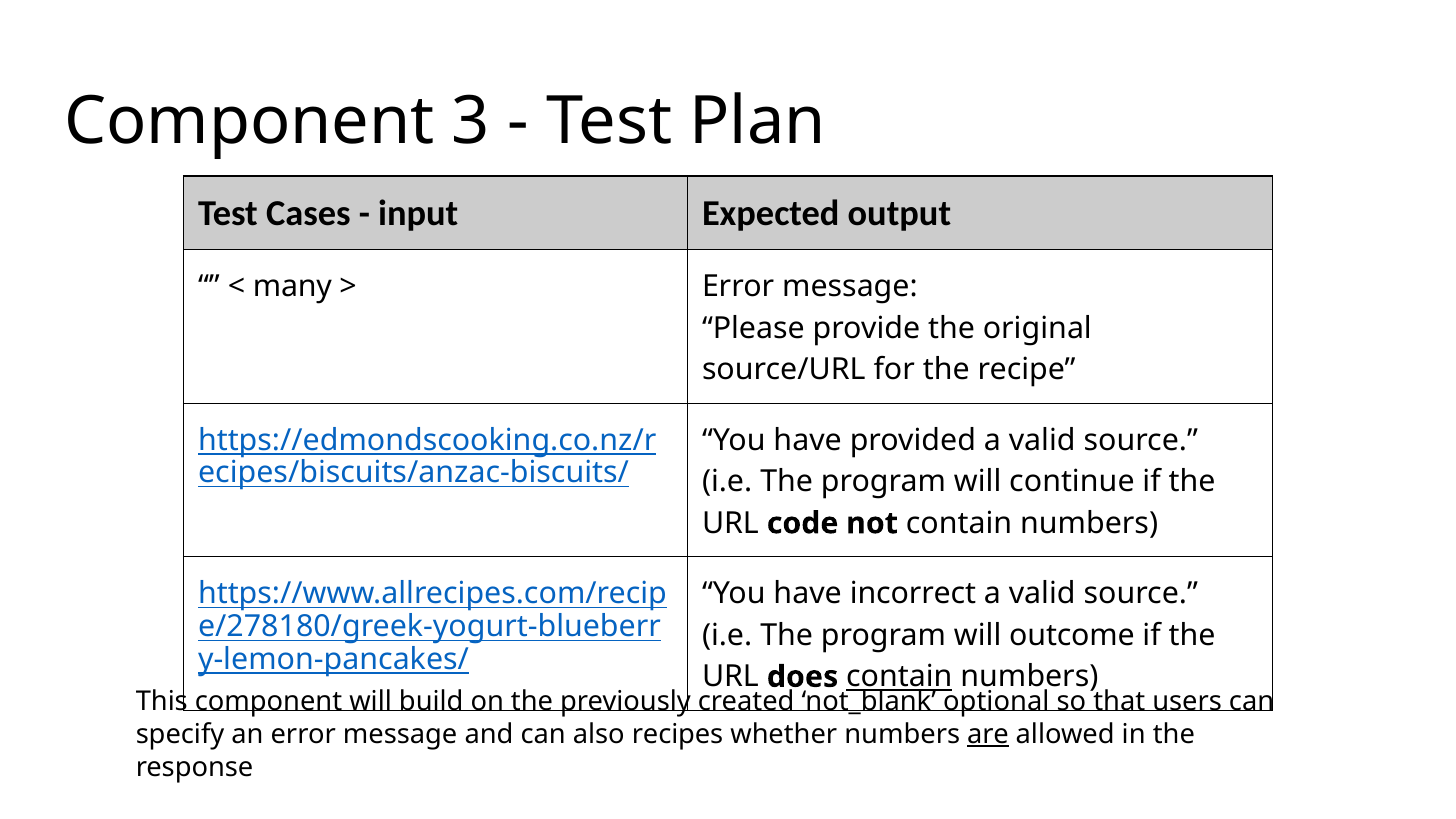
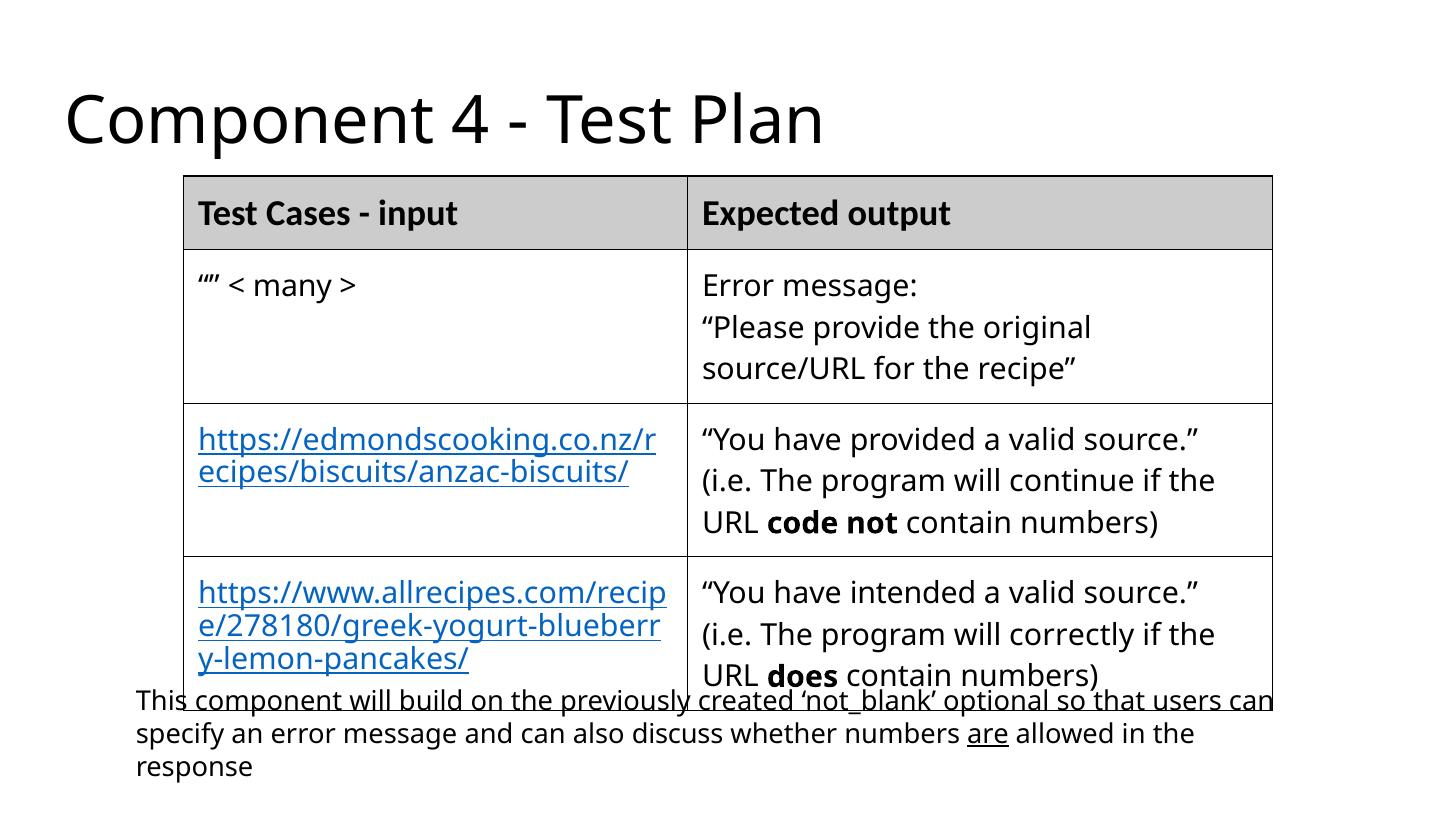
3: 3 -> 4
incorrect: incorrect -> intended
outcome: outcome -> correctly
contain at (899, 677) underline: present -> none
recipes: recipes -> discuss
